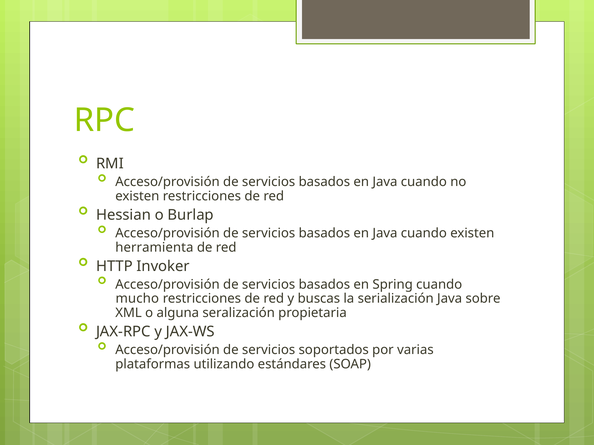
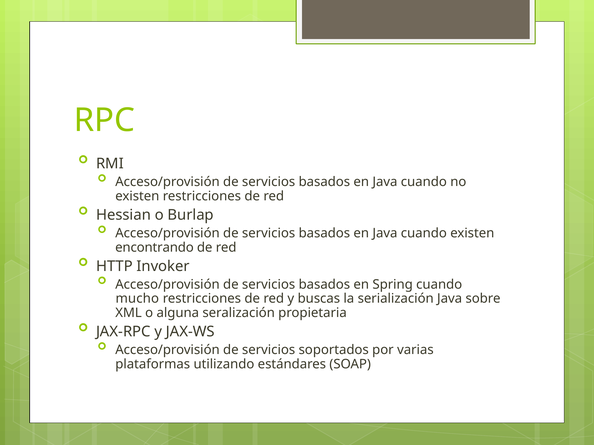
herramienta: herramienta -> encontrando
